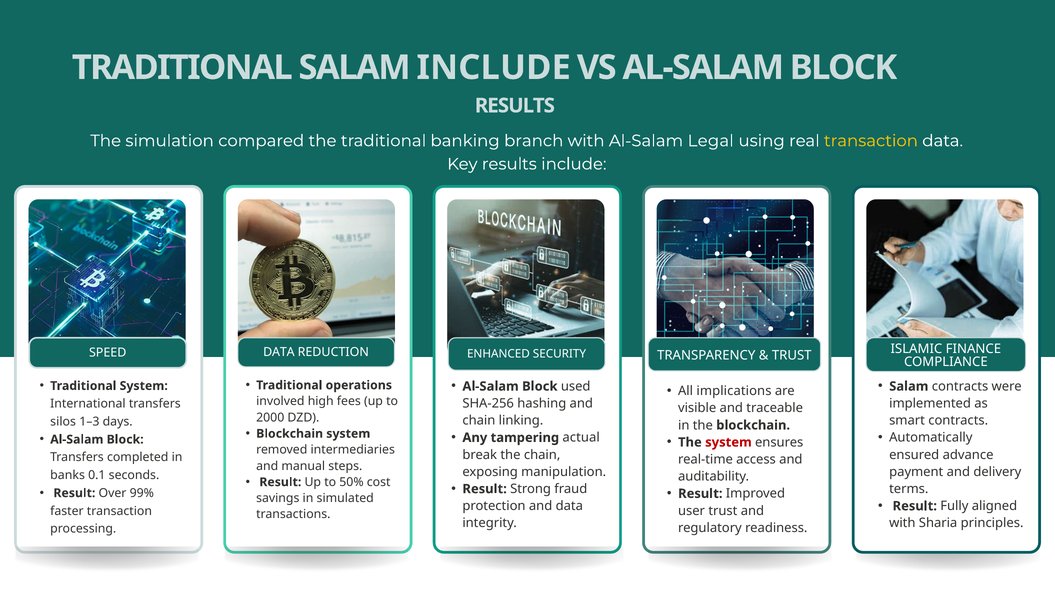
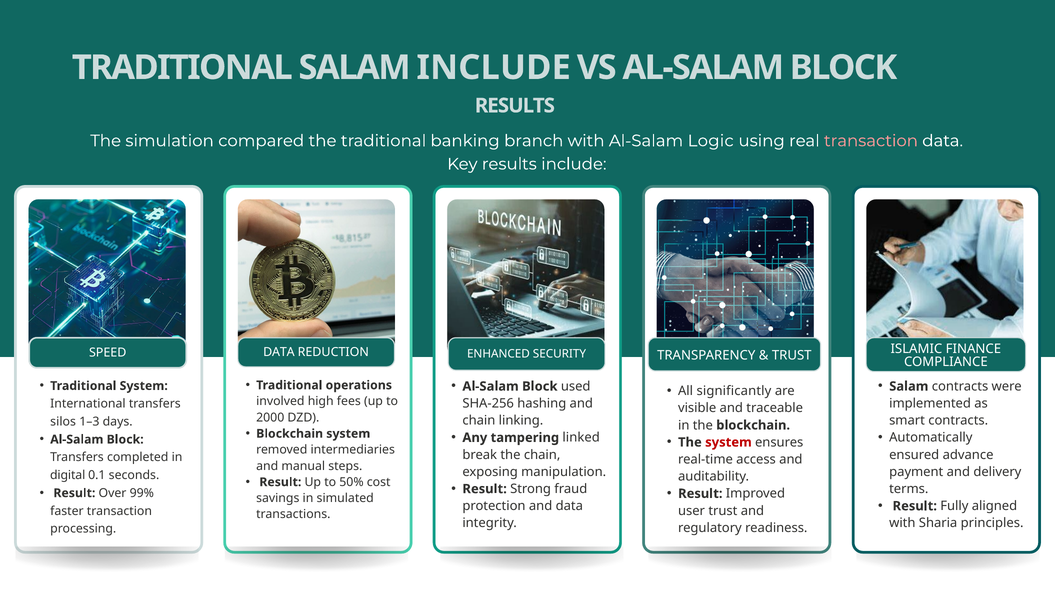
Legal: Legal -> Logic
transaction at (871, 141) colour: yellow -> pink
implications: implications -> significantly
actual: actual -> linked
banks: banks -> digital
